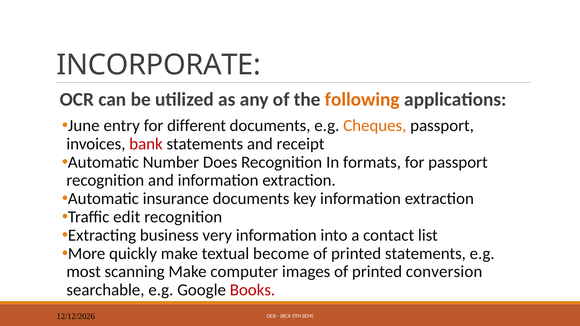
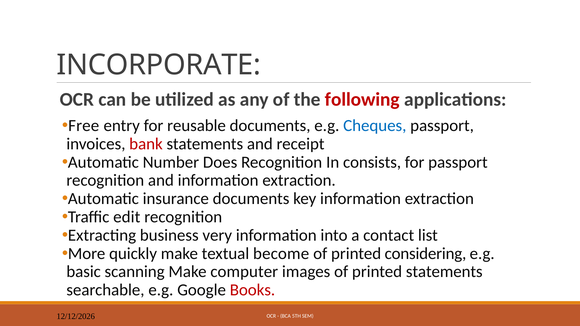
following colour: orange -> red
June: June -> Free
different: different -> reusable
Cheques colour: orange -> blue
formats: formats -> consists
printed statements: statements -> considering
most: most -> basic
printed conversion: conversion -> statements
